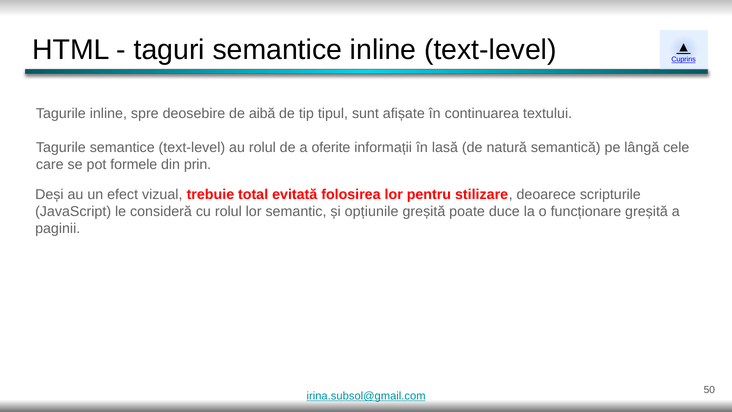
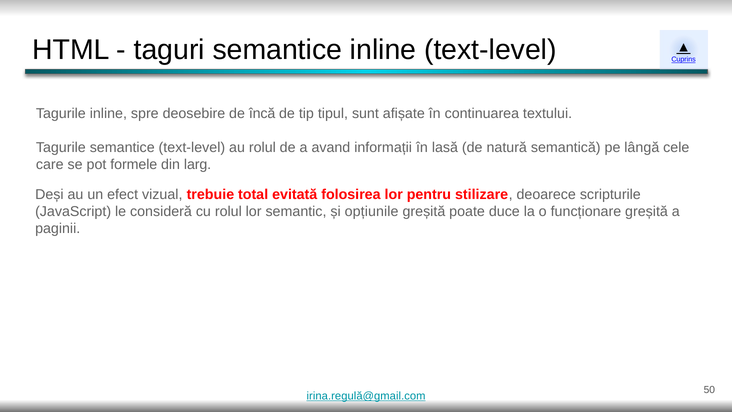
aibă: aibă -> încă
oferite: oferite -> avand
prin: prin -> larg
irina.subsol@gmail.com: irina.subsol@gmail.com -> irina.regulă@gmail.com
